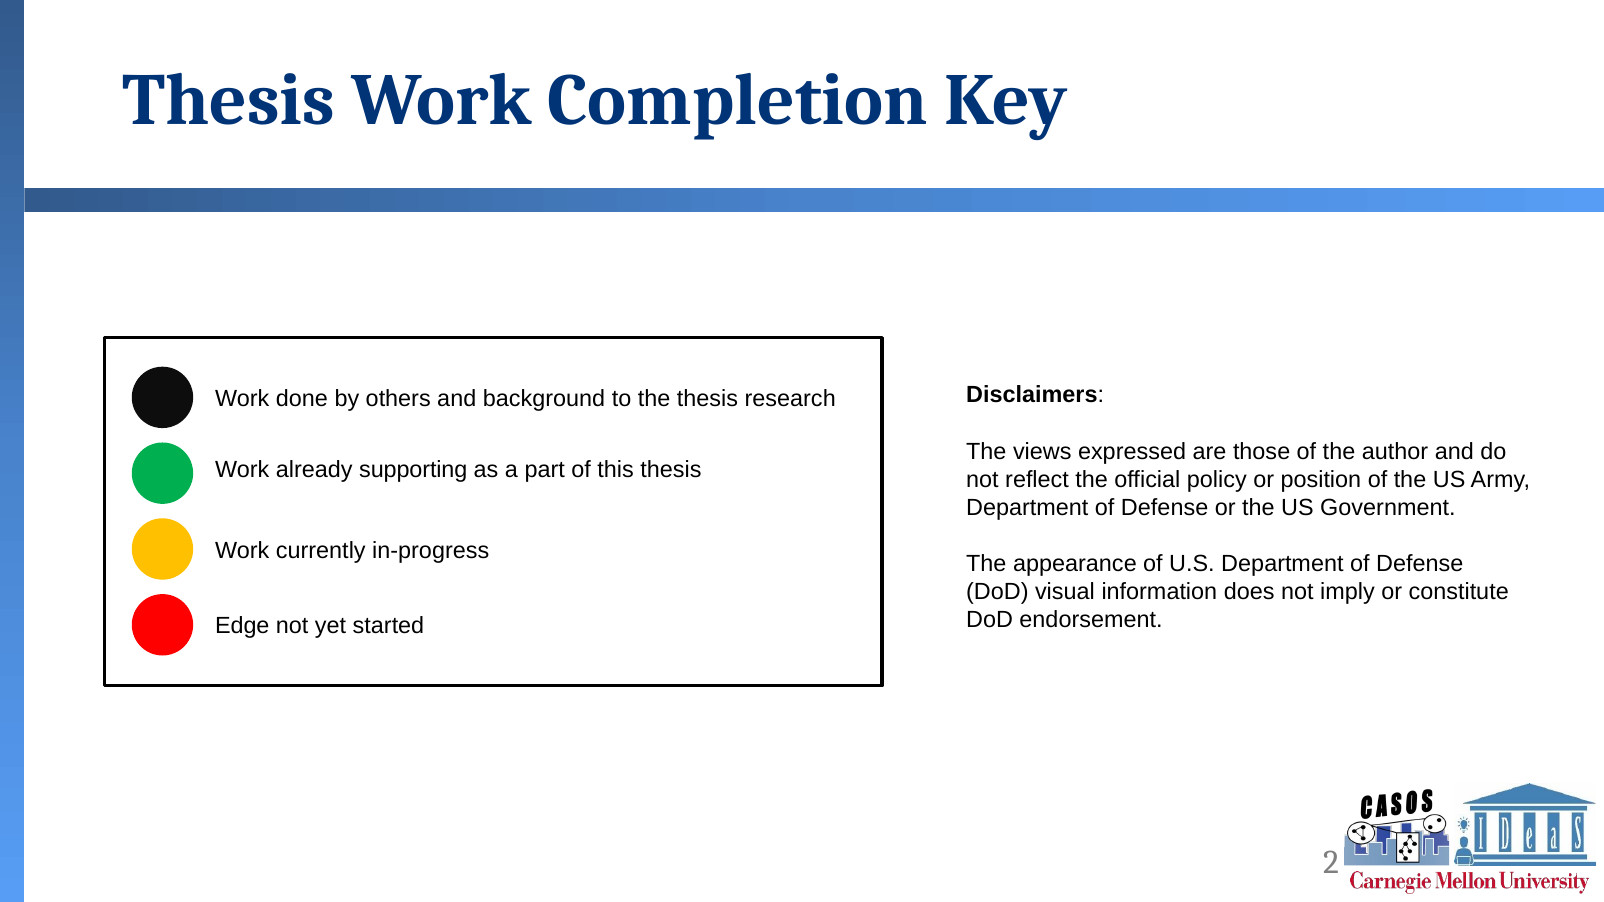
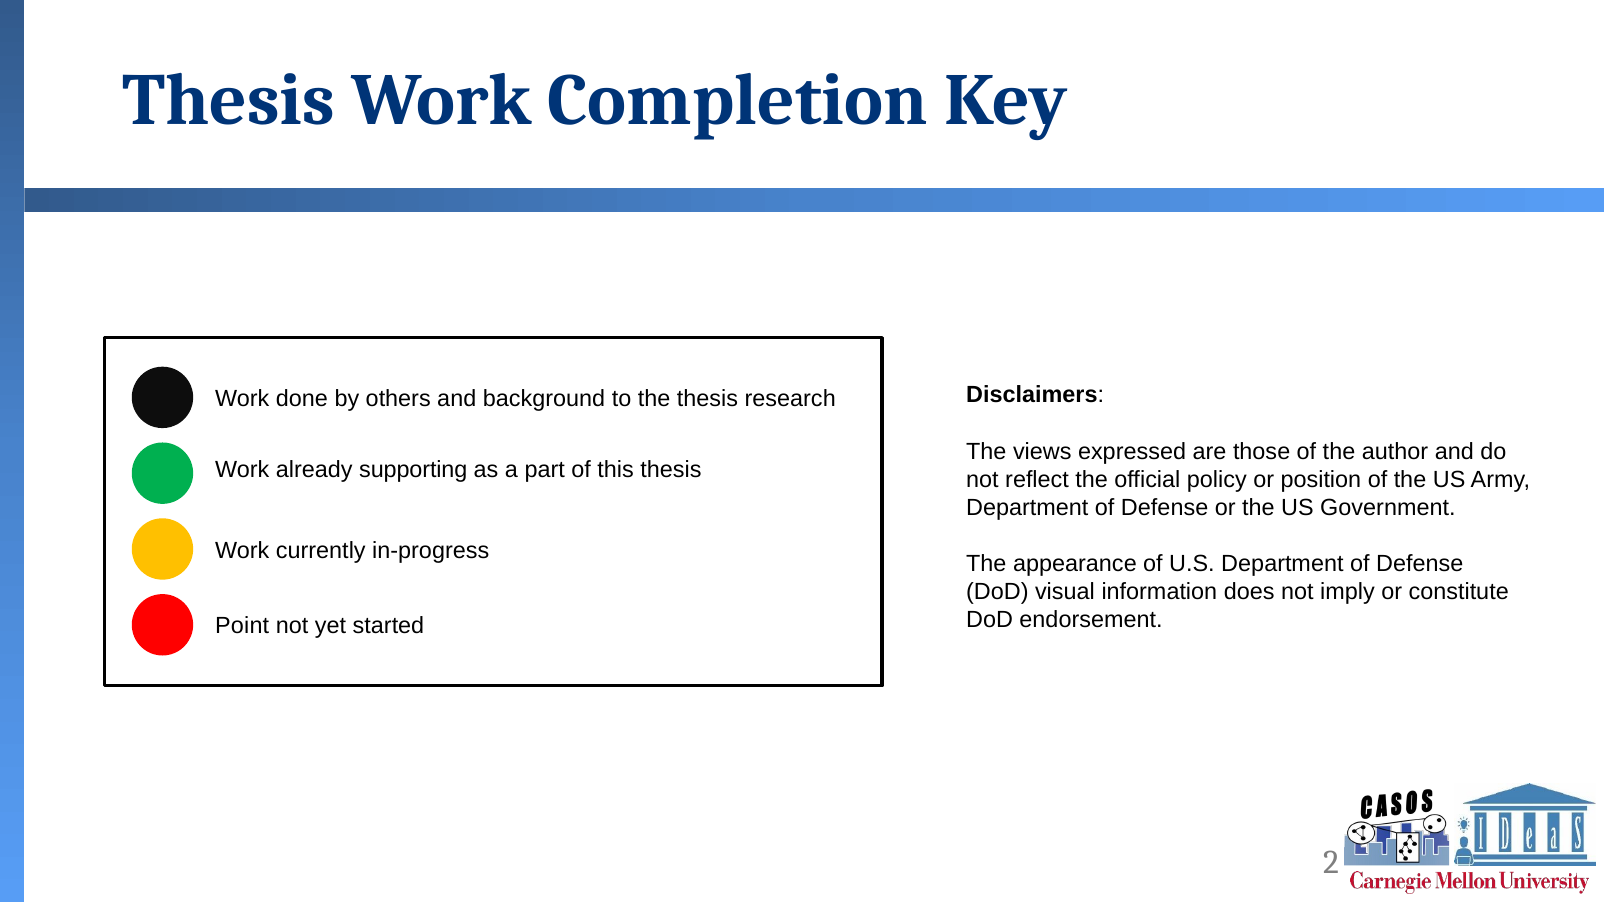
Edge: Edge -> Point
